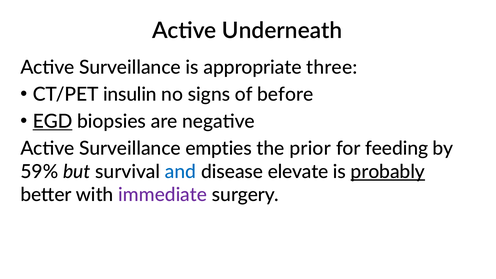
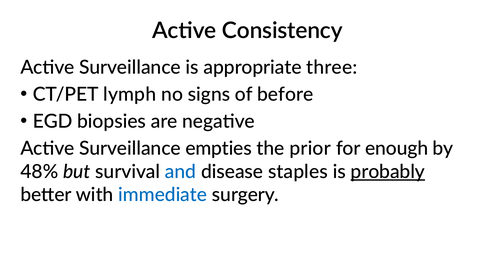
Underneath: Underneath -> Consistency
insulin: insulin -> lymph
EGD underline: present -> none
feeding: feeding -> enough
59%: 59% -> 48%
elevate: elevate -> staples
immediate colour: purple -> blue
